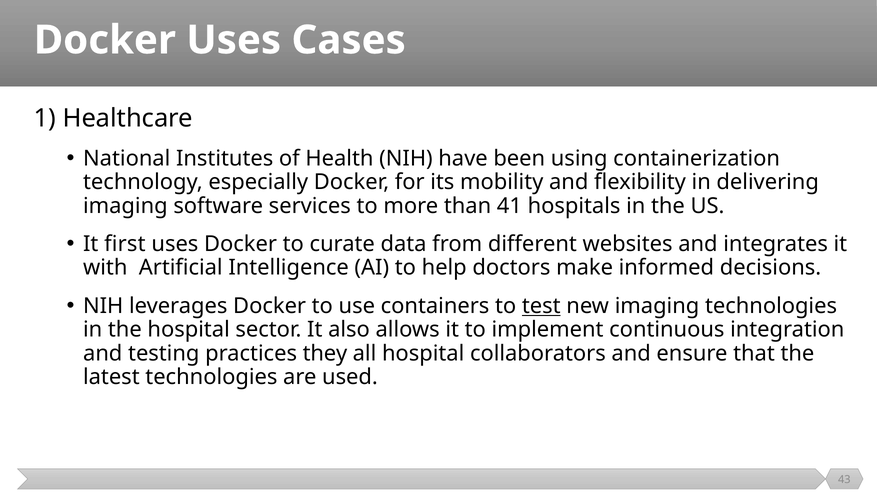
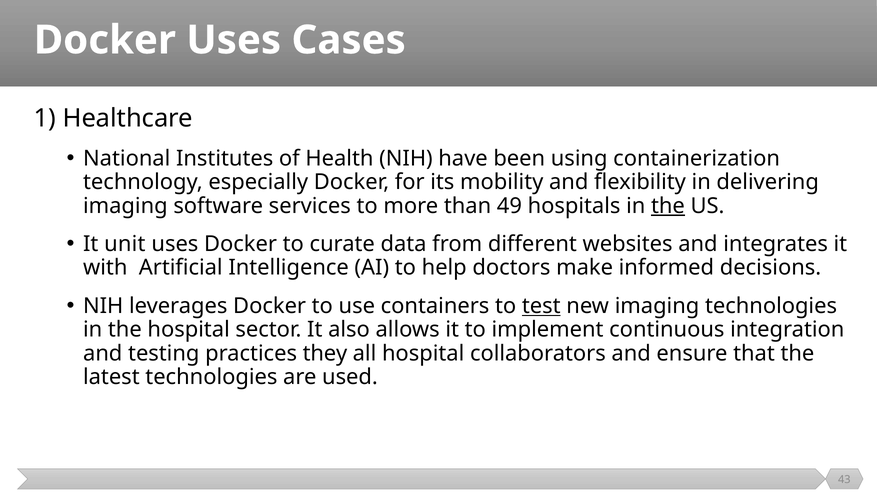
41: 41 -> 49
the at (668, 206) underline: none -> present
first: first -> unit
